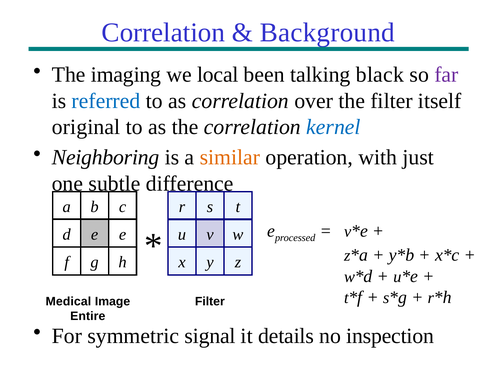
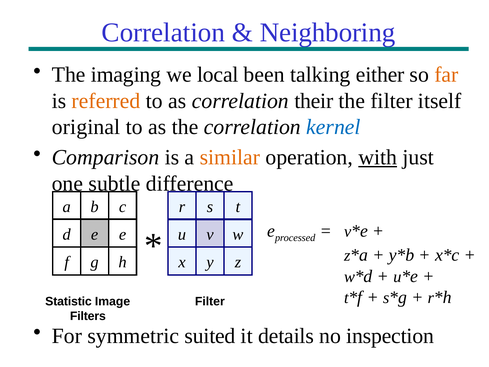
Background: Background -> Neighboring
black: black -> either
far colour: purple -> orange
referred colour: blue -> orange
over: over -> their
Neighboring: Neighboring -> Comparison
with underline: none -> present
Medical: Medical -> Statistic
Entire: Entire -> Filters
signal: signal -> suited
